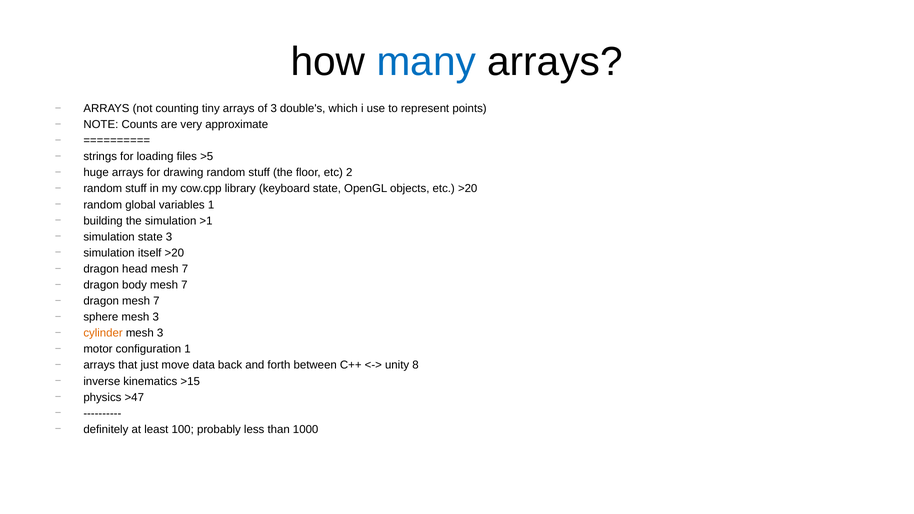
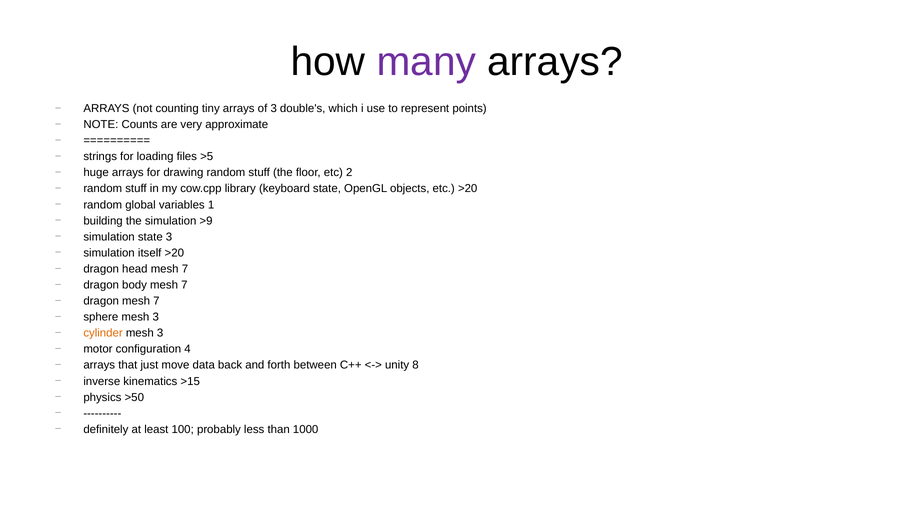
many colour: blue -> purple
>1: >1 -> >9
configuration 1: 1 -> 4
>47: >47 -> >50
